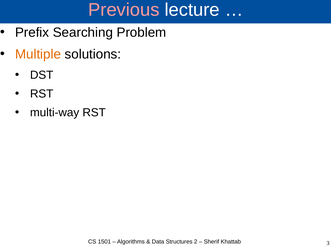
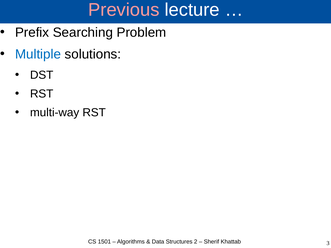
Multiple colour: orange -> blue
